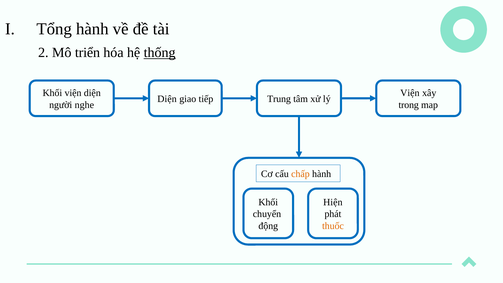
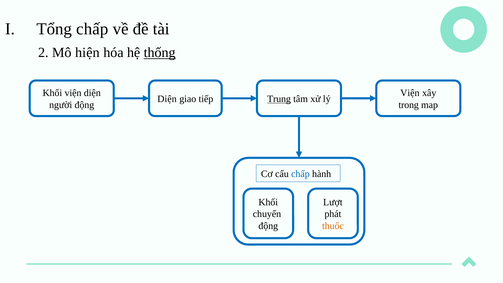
Tổng hành: hành -> chấp
triển: triển -> hiện
Trung underline: none -> present
người nghe: nghe -> động
chấp at (300, 174) colour: orange -> blue
Hiện: Hiện -> Lượt
